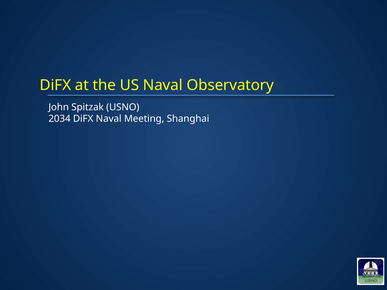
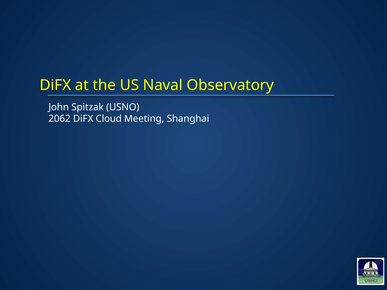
2034: 2034 -> 2062
DiFX Naval: Naval -> Cloud
